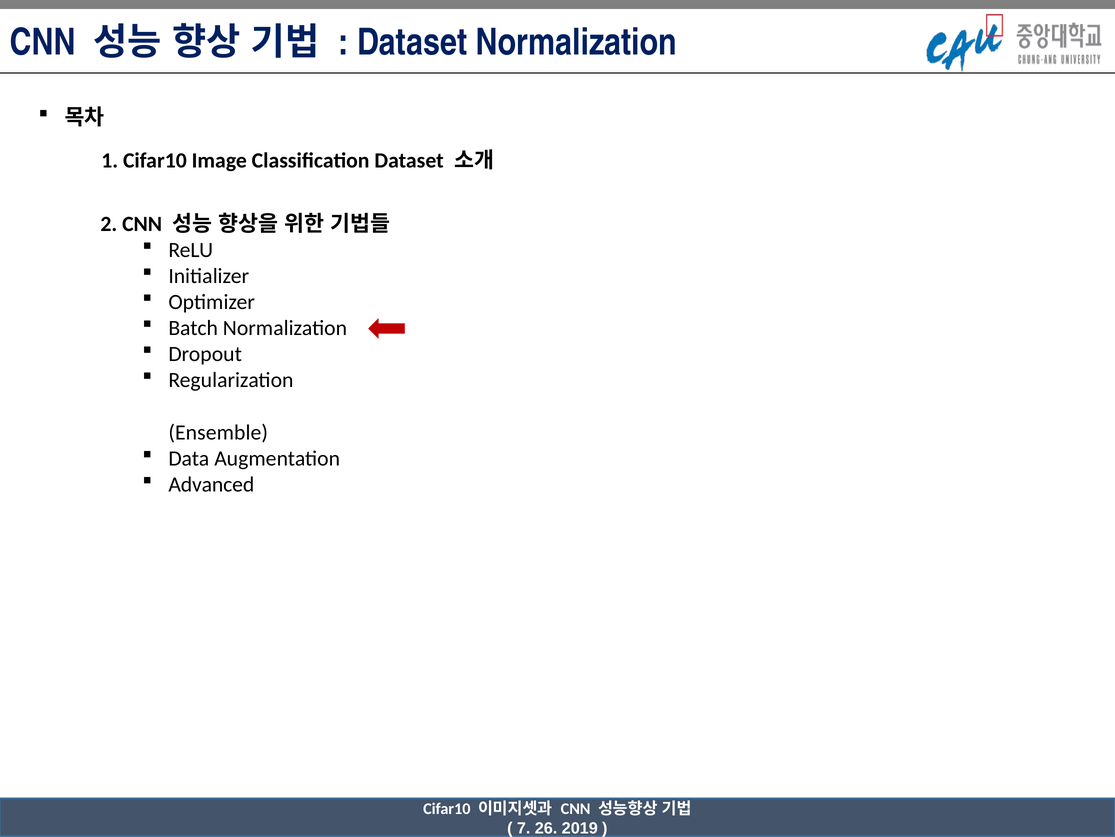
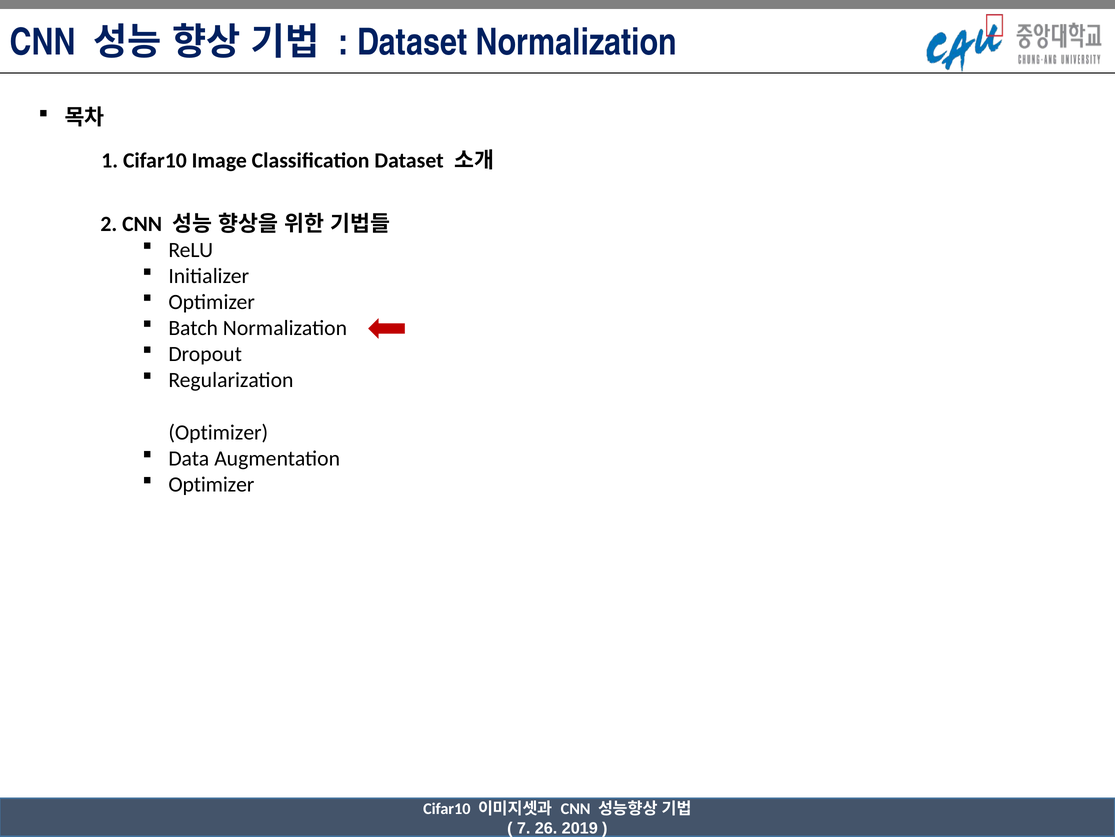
Ensemble at (218, 432): Ensemble -> Optimizer
Advanced at (211, 484): Advanced -> Optimizer
